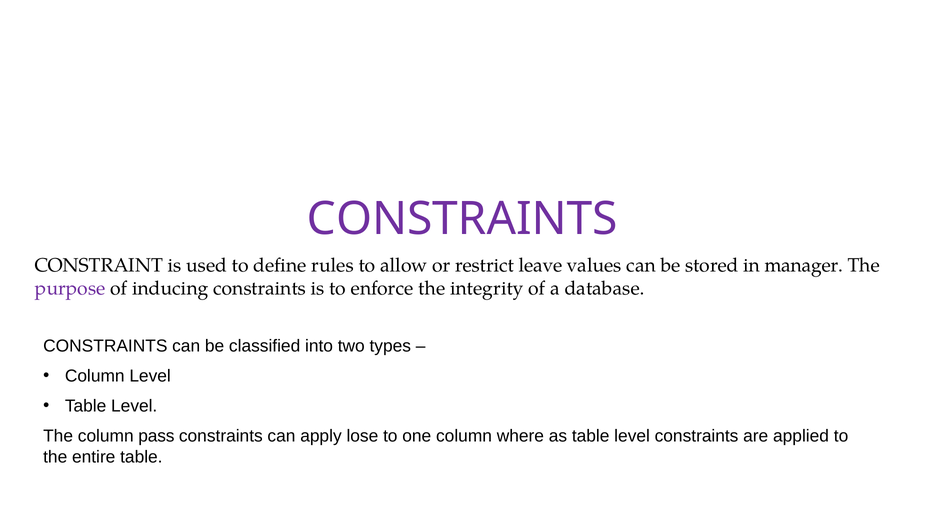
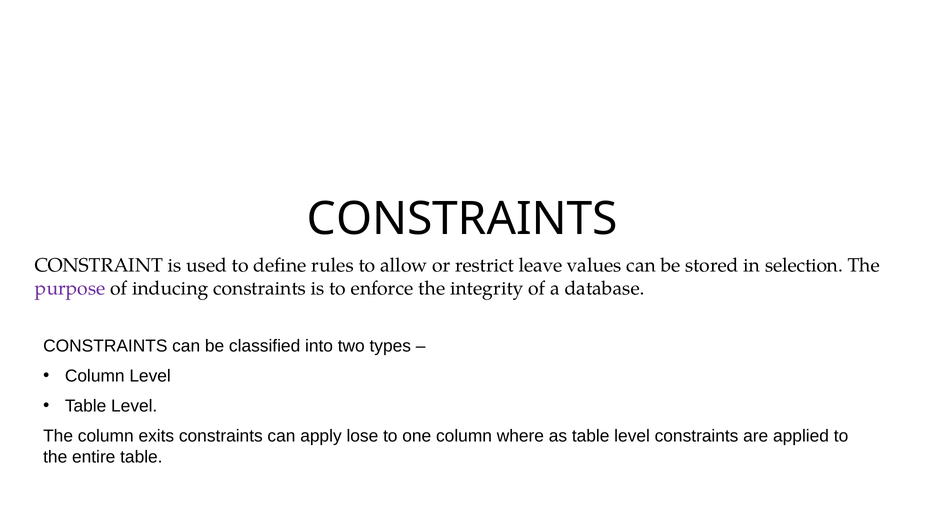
CONSTRAINTS at (462, 219) colour: purple -> black
manager: manager -> selection
pass: pass -> exits
